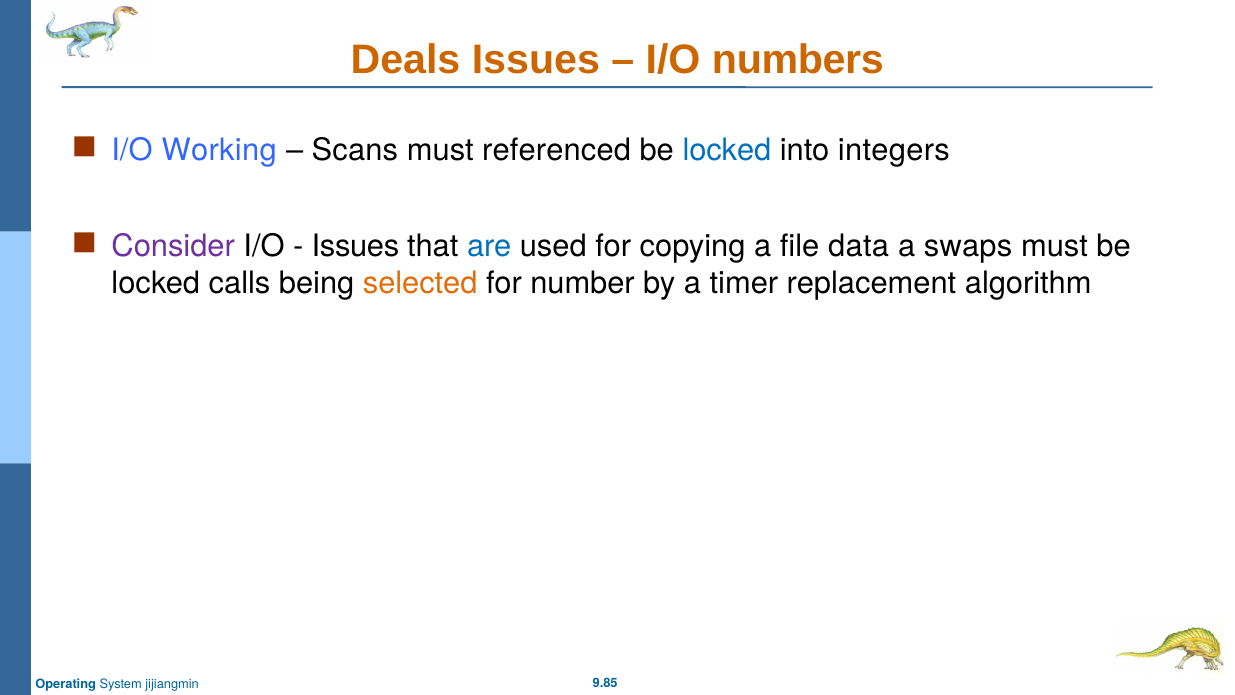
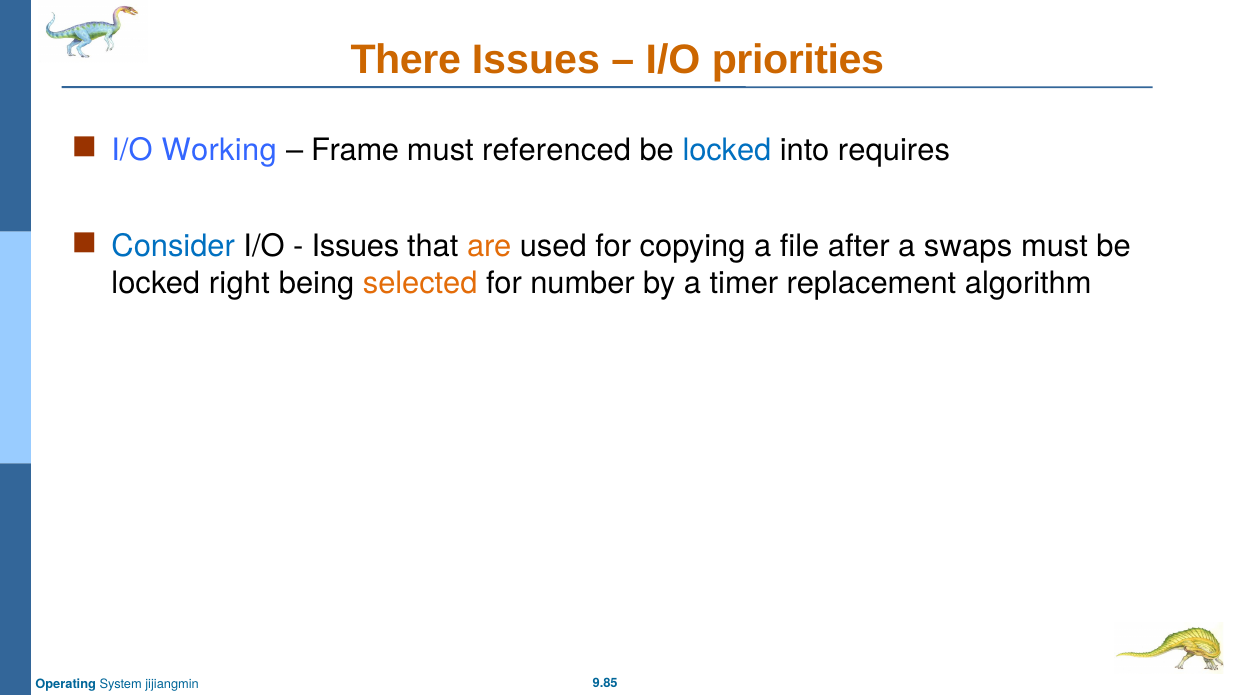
Deals: Deals -> There
numbers: numbers -> priorities
Scans: Scans -> Frame
integers: integers -> requires
Consider colour: purple -> blue
are colour: blue -> orange
data: data -> after
calls: calls -> right
